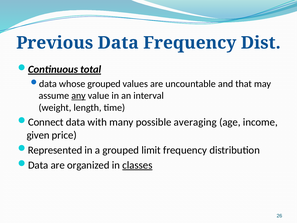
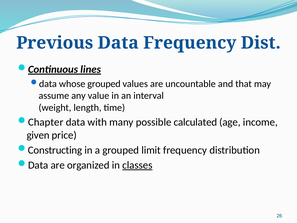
total: total -> lines
any underline: present -> none
Connect: Connect -> Chapter
averaging: averaging -> calculated
Represented: Represented -> Constructing
